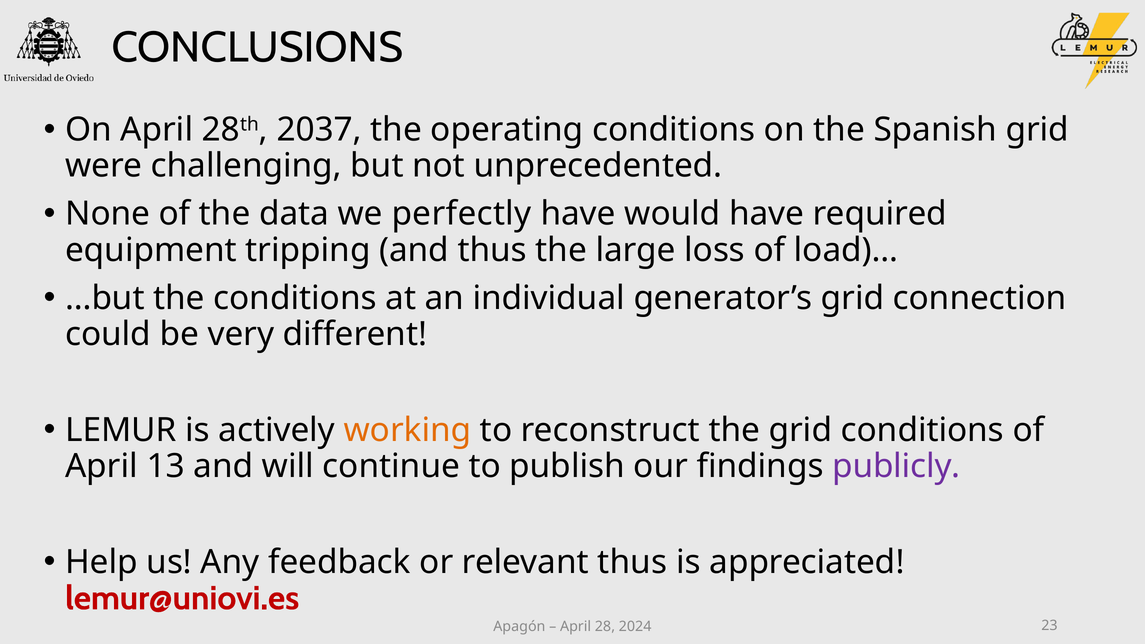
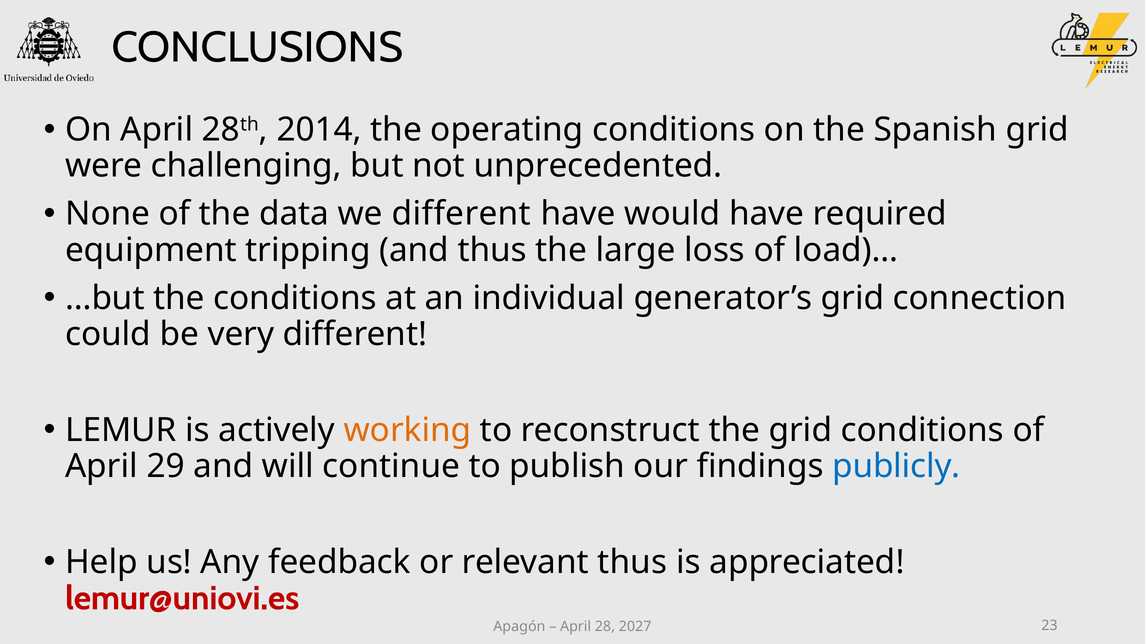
2037: 2037 -> 2014
we perfectly: perfectly -> different
13: 13 -> 29
publicly colour: purple -> blue
2024: 2024 -> 2027
